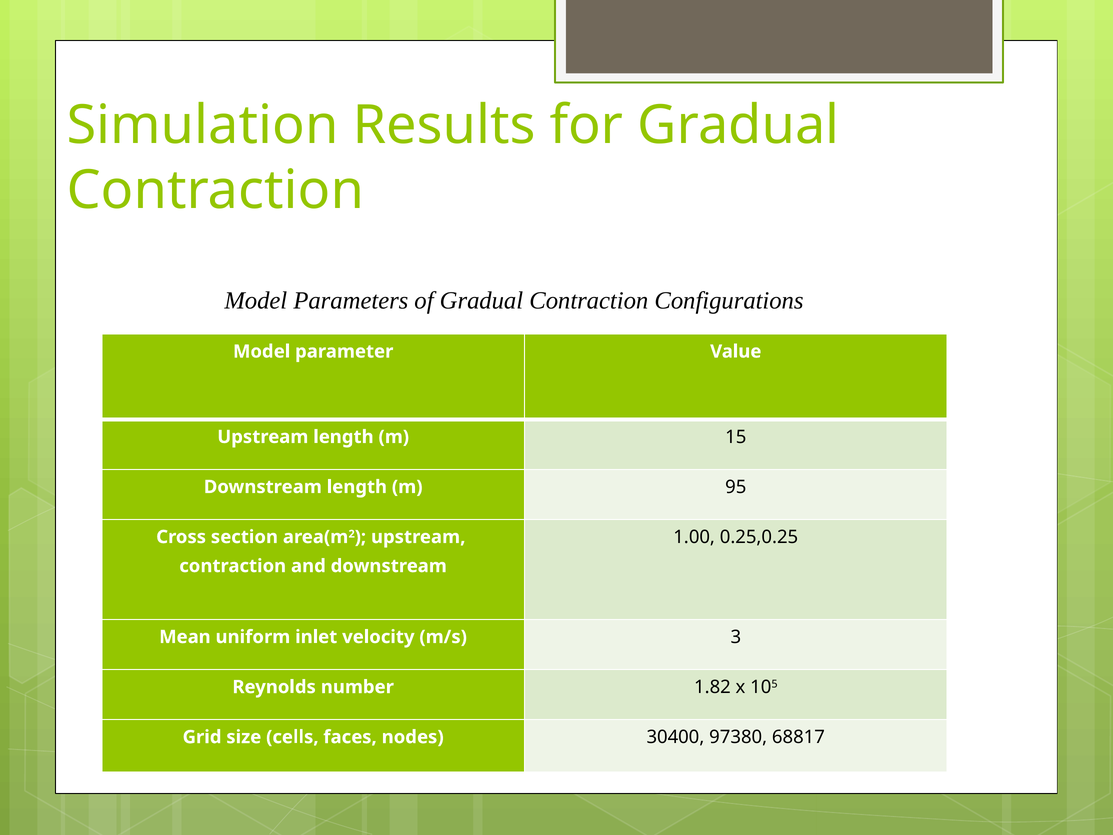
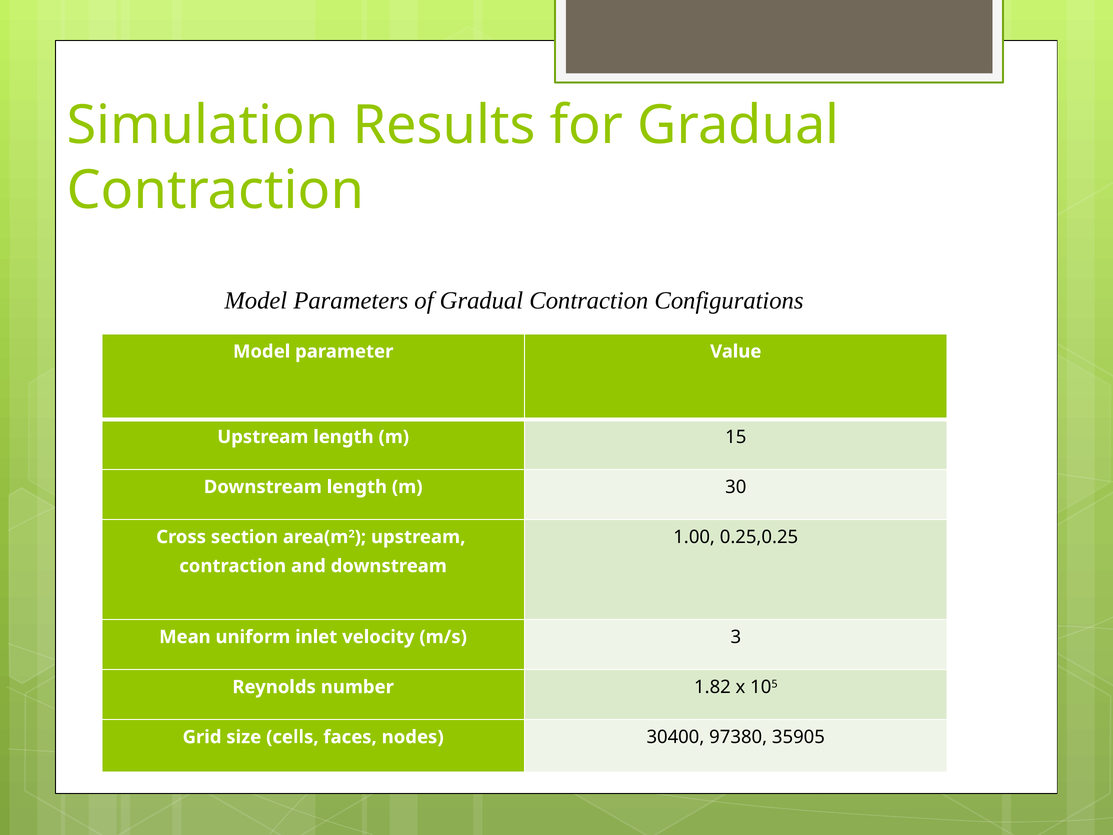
95: 95 -> 30
68817: 68817 -> 35905
